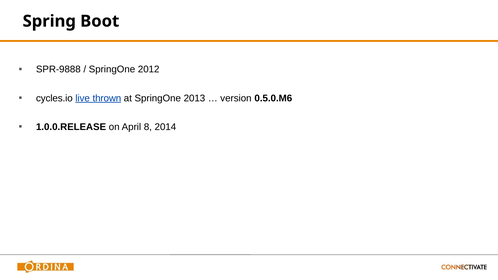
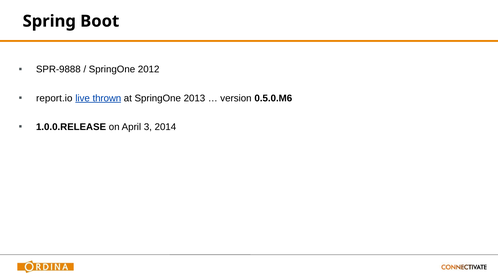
cycles.io: cycles.io -> report.io
8: 8 -> 3
